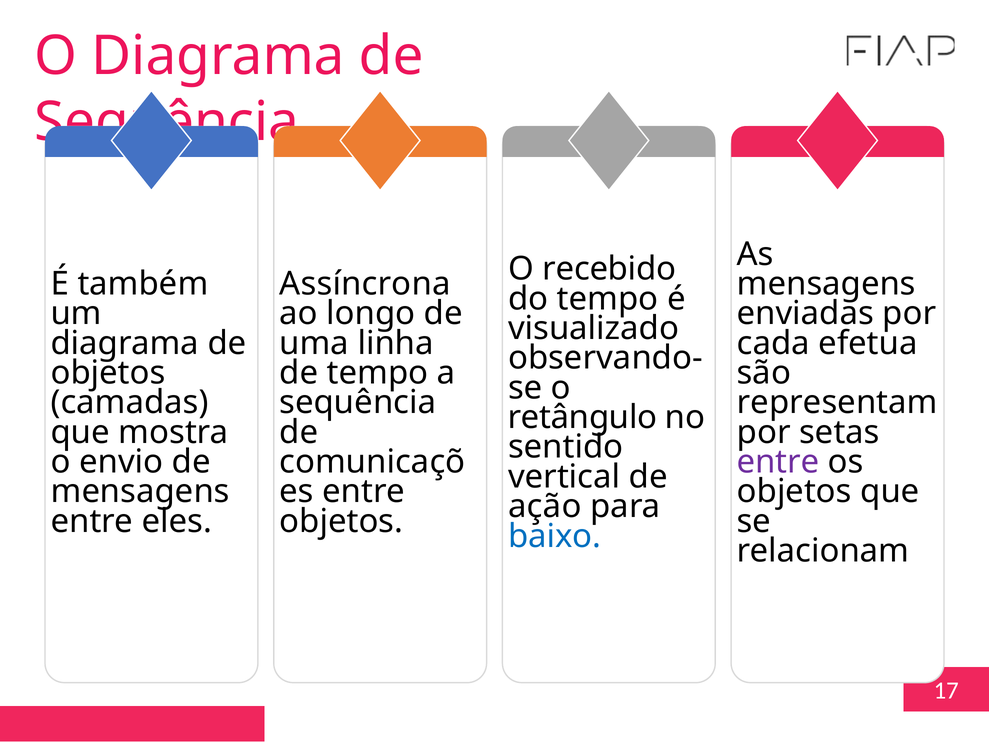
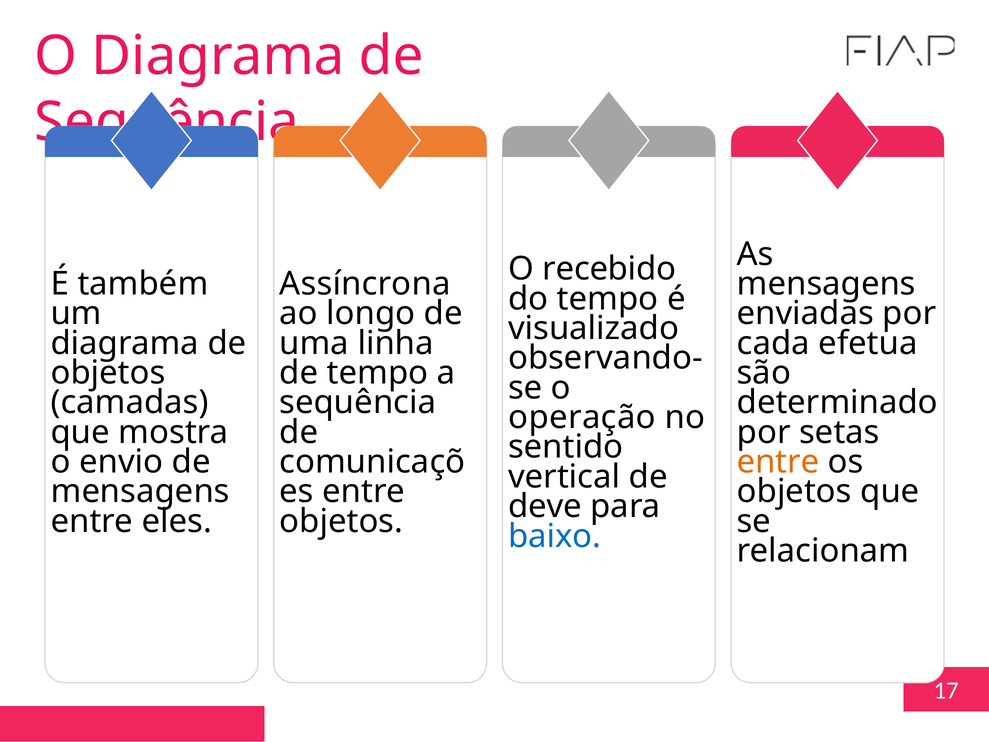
representam: representam -> determinado
retângulo: retângulo -> operação
entre at (778, 462) colour: purple -> orange
ação: ação -> deve
